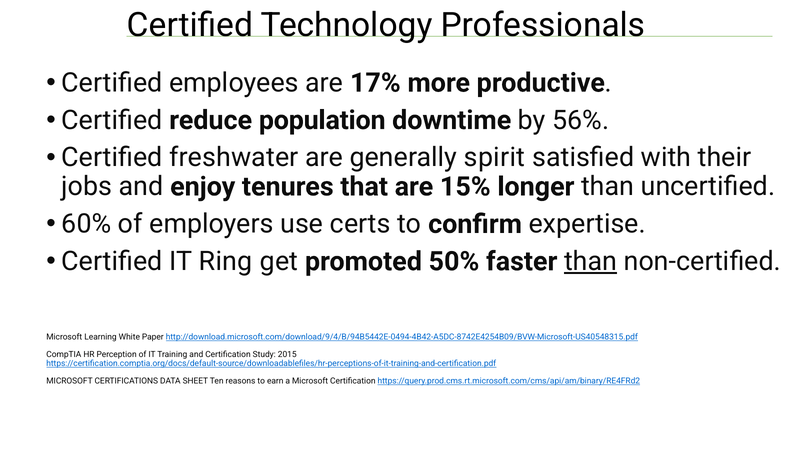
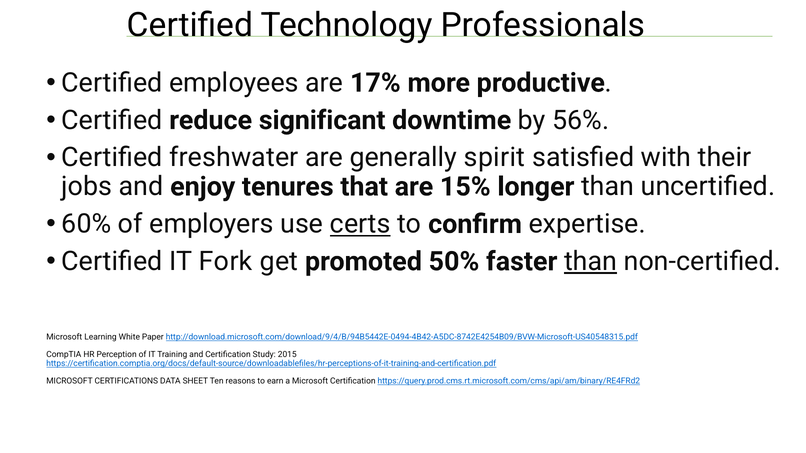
population: population -> significant
certs underline: none -> present
Ring: Ring -> Fork
